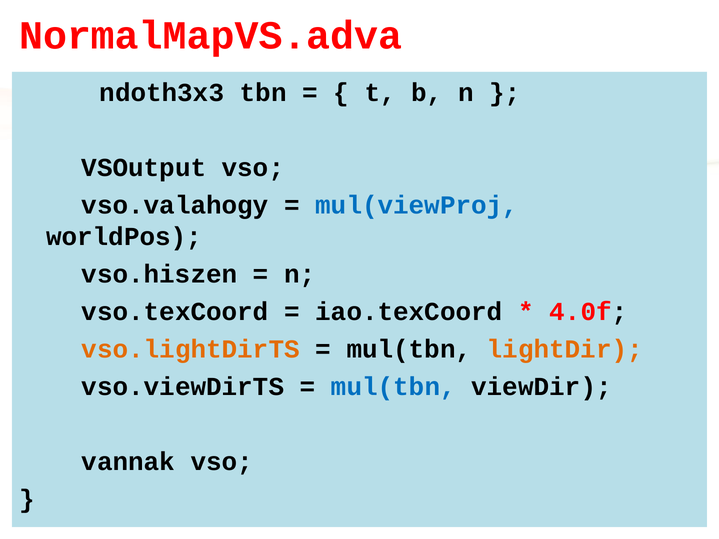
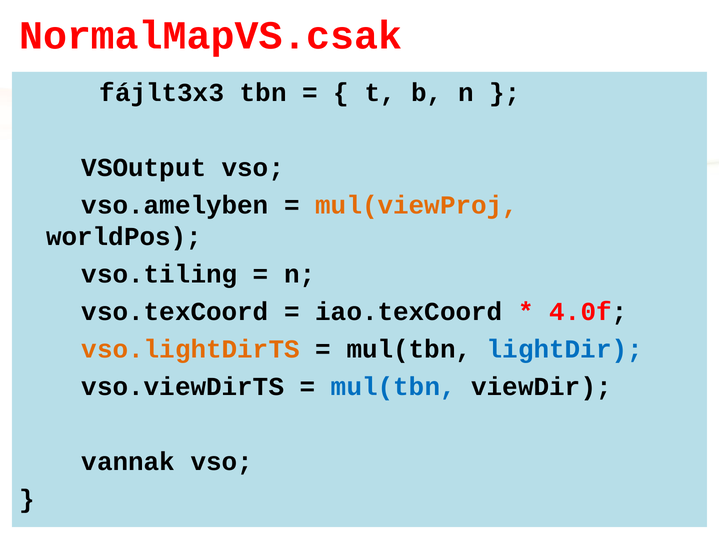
NormalMapVS.adva: NormalMapVS.adva -> NormalMapVS.csak
ndoth3x3: ndoth3x3 -> fájlt3x3
vso.valahogy: vso.valahogy -> vso.amelyben
mul(viewProj colour: blue -> orange
vso.hiszen: vso.hiszen -> vso.tiling
lightDir colour: orange -> blue
